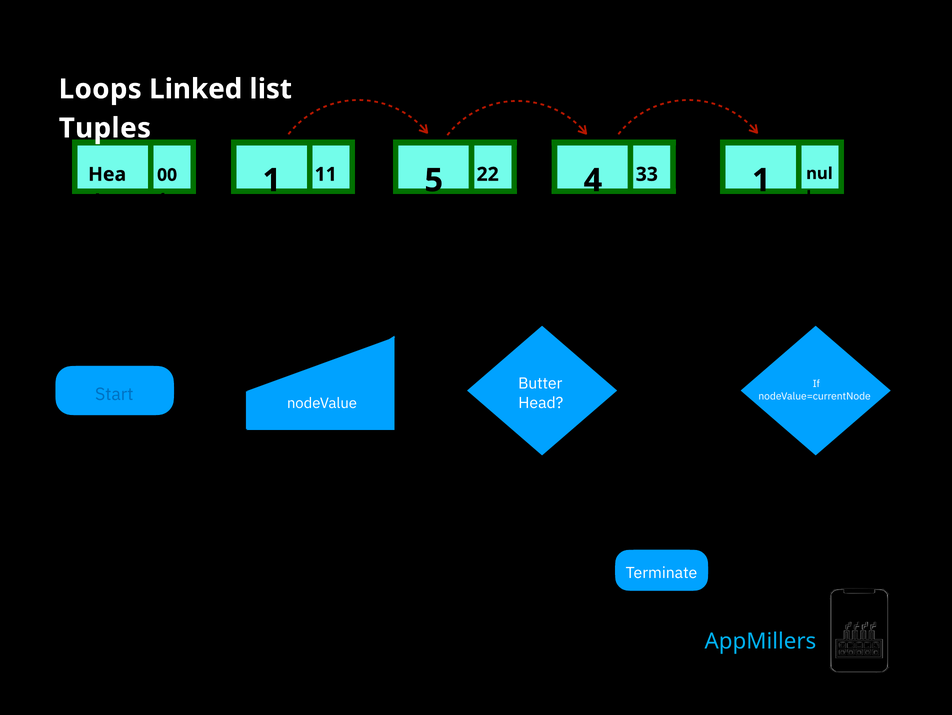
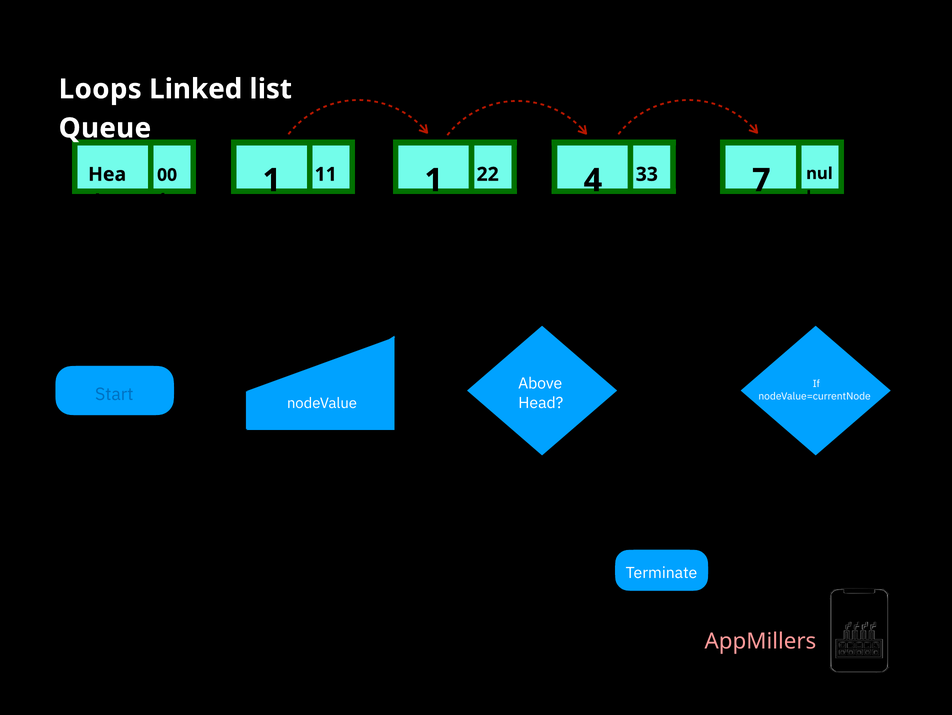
Tuples: Tuples -> Queue
1 5: 5 -> 1
4 1: 1 -> 7
Butter: Butter -> Above
AppMillers colour: light blue -> pink
